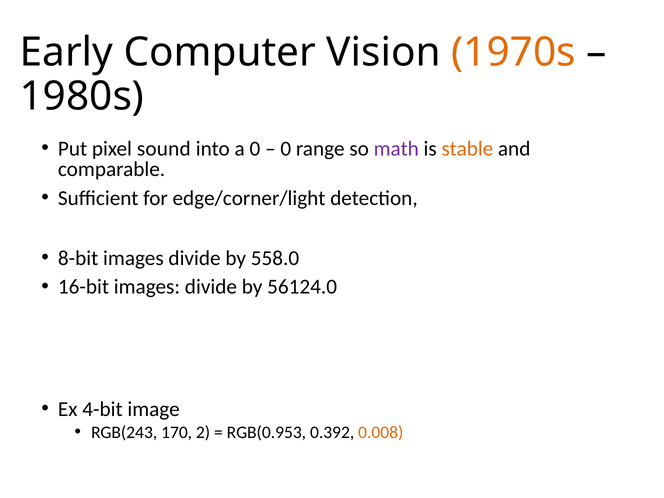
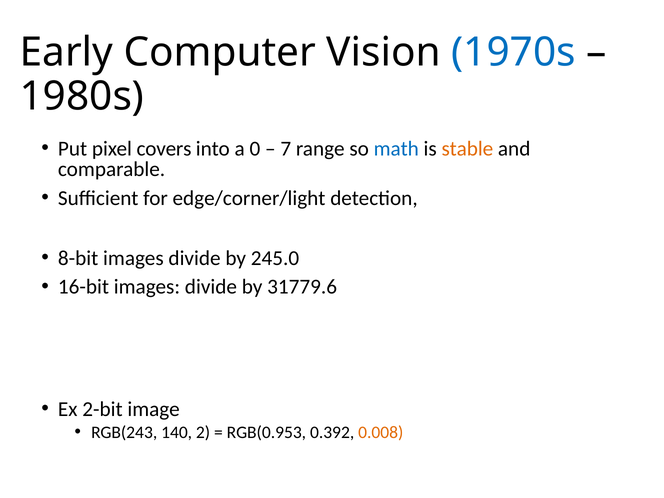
1970s colour: orange -> blue
sound: sound -> covers
0 at (286, 149): 0 -> 7
math colour: purple -> blue
558.0: 558.0 -> 245.0
56124.0: 56124.0 -> 31779.6
4-bit: 4-bit -> 2-bit
170: 170 -> 140
